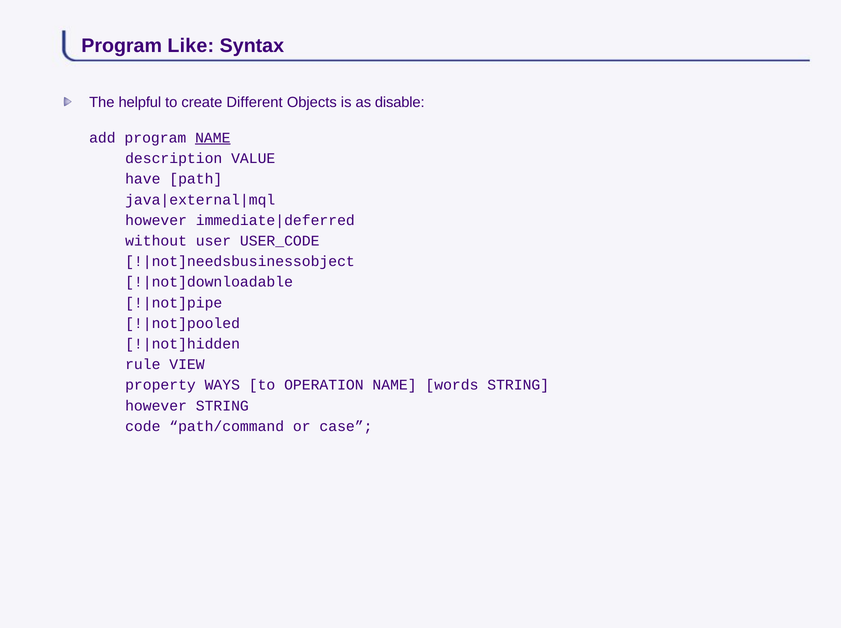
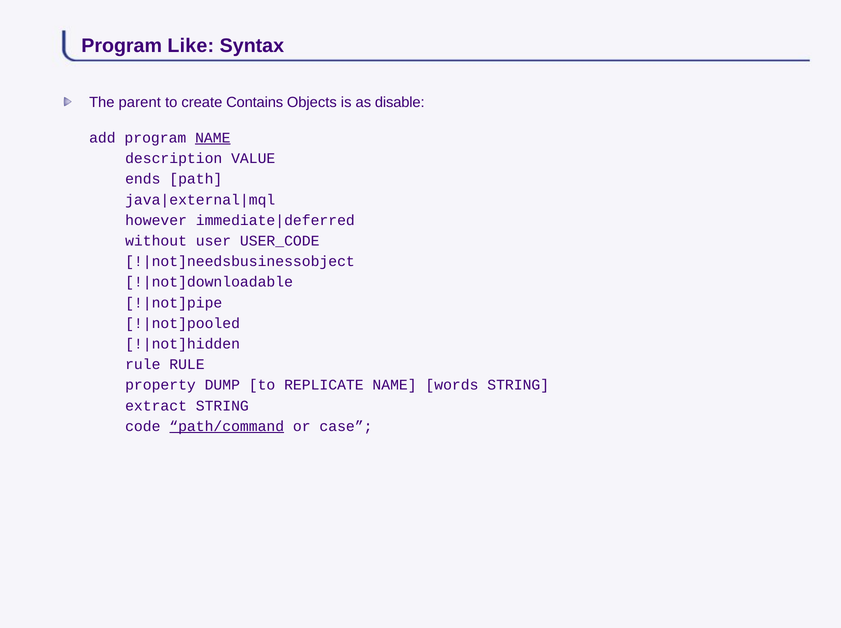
helpful: helpful -> parent
Different: Different -> Contains
have: have -> ends
rule VIEW: VIEW -> RULE
WAYS: WAYS -> DUMP
OPERATION: OPERATION -> REPLICATE
however at (156, 406): however -> extract
path/command underline: none -> present
